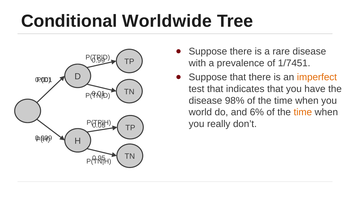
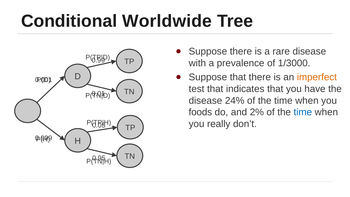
1/7451: 1/7451 -> 1/3000
98%: 98% -> 24%
world: world -> foods
6%: 6% -> 2%
time at (303, 112) colour: orange -> blue
